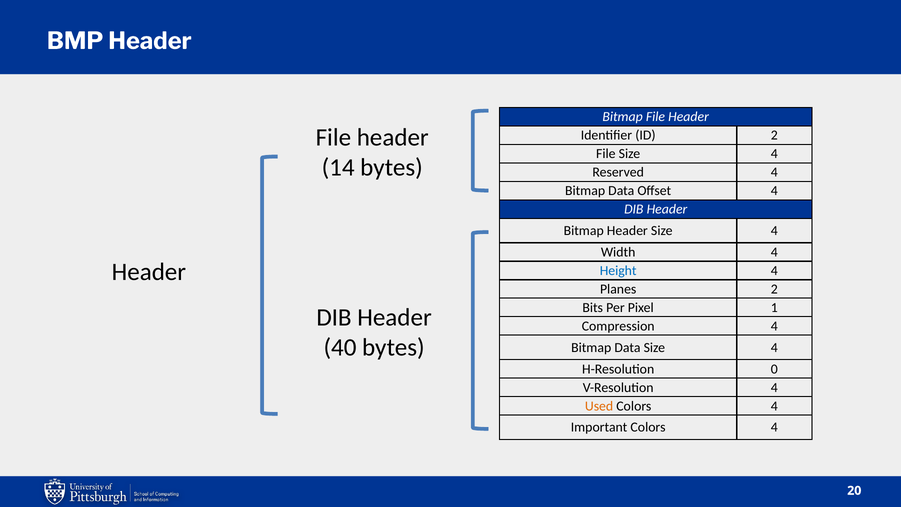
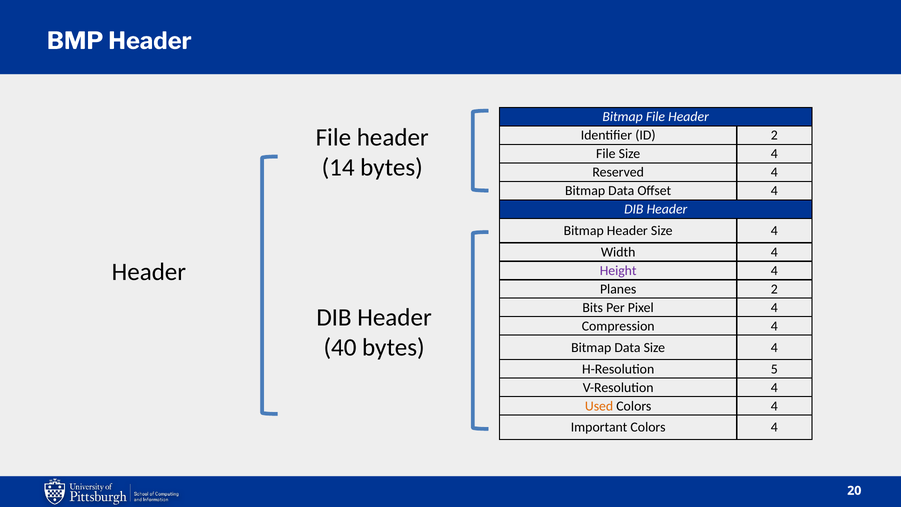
Height colour: blue -> purple
Pixel 1: 1 -> 4
0: 0 -> 5
